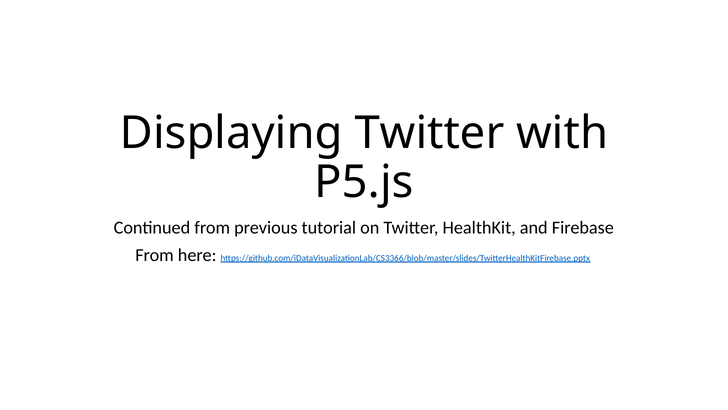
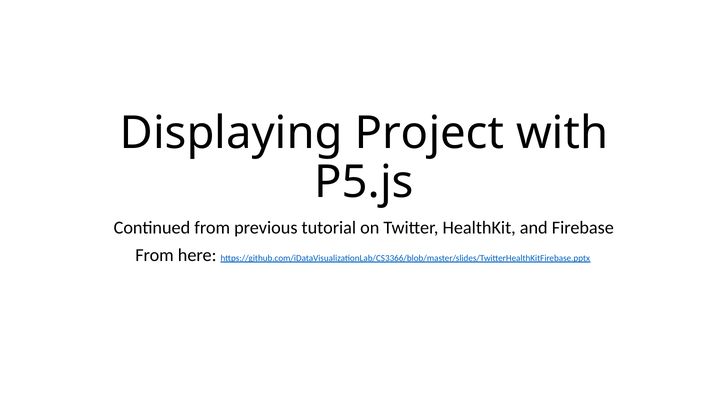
Displaying Twitter: Twitter -> Project
